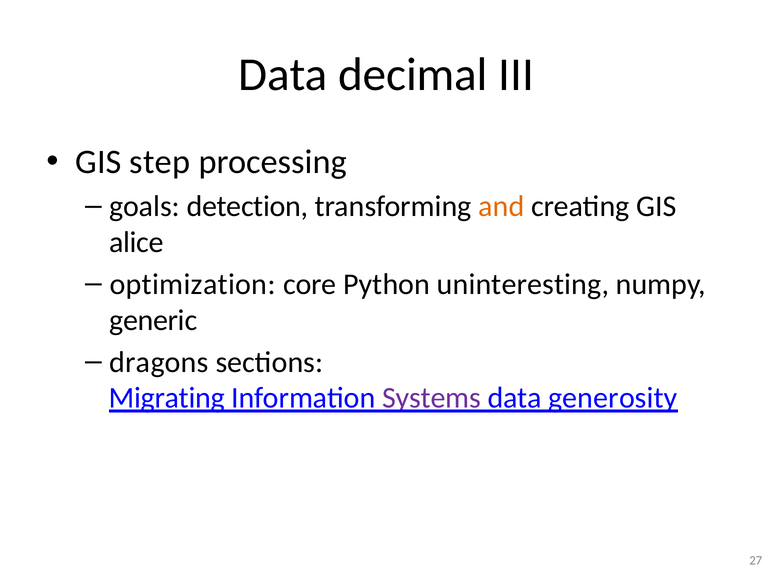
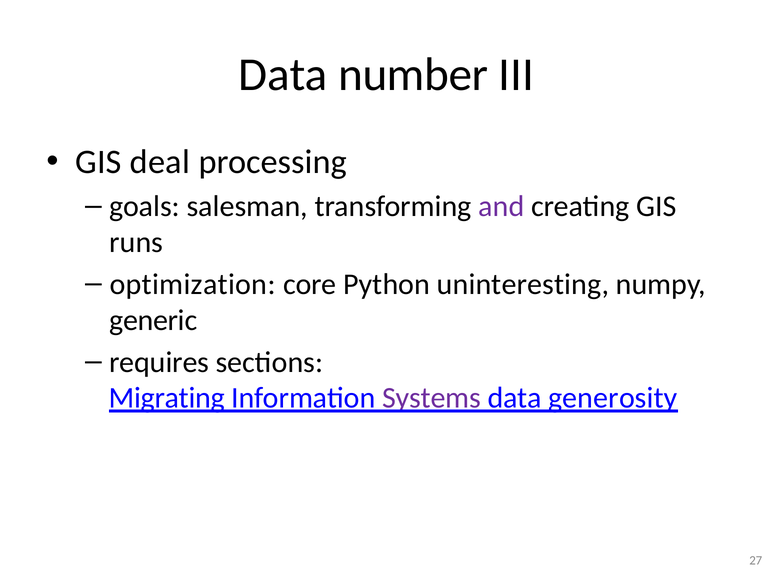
decimal: decimal -> number
step: step -> deal
detection: detection -> salesman
and colour: orange -> purple
alice: alice -> runs
dragons: dragons -> requires
